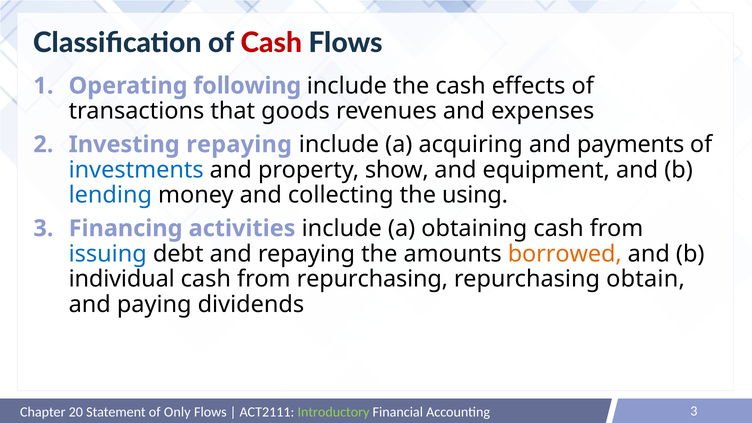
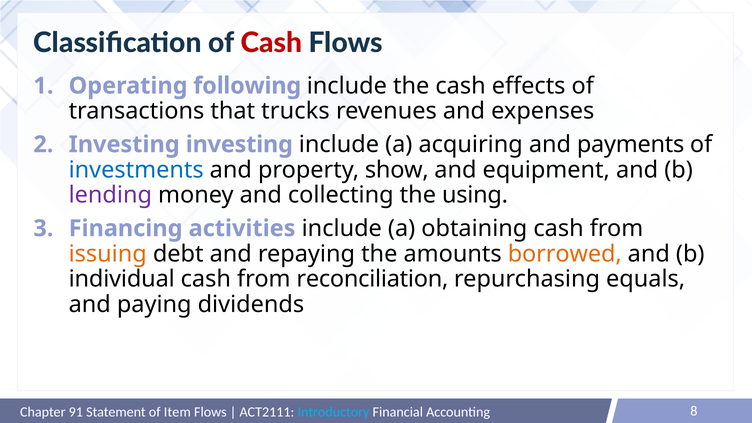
goods: goods -> trucks
Investing repaying: repaying -> investing
lending colour: blue -> purple
issuing colour: blue -> orange
from repurchasing: repurchasing -> reconciliation
obtain: obtain -> equals
20: 20 -> 91
Only: Only -> Item
Introductory colour: light green -> light blue
Accounting 3: 3 -> 8
